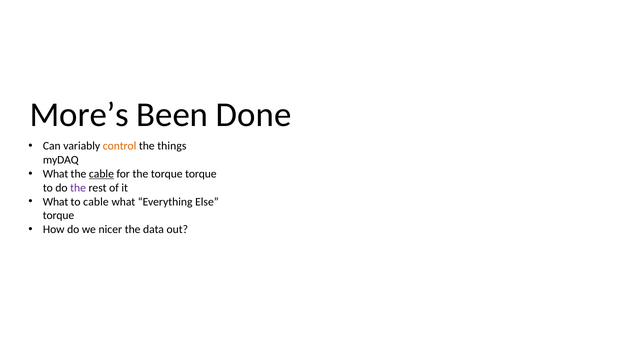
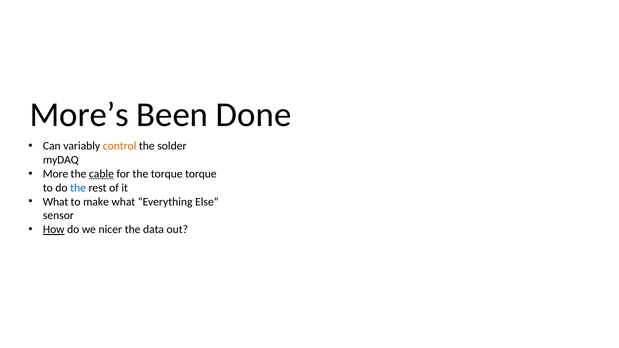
things: things -> solder
What at (56, 174): What -> More
the at (78, 188) colour: purple -> blue
to cable: cable -> make
torque at (58, 216): torque -> sensor
How underline: none -> present
